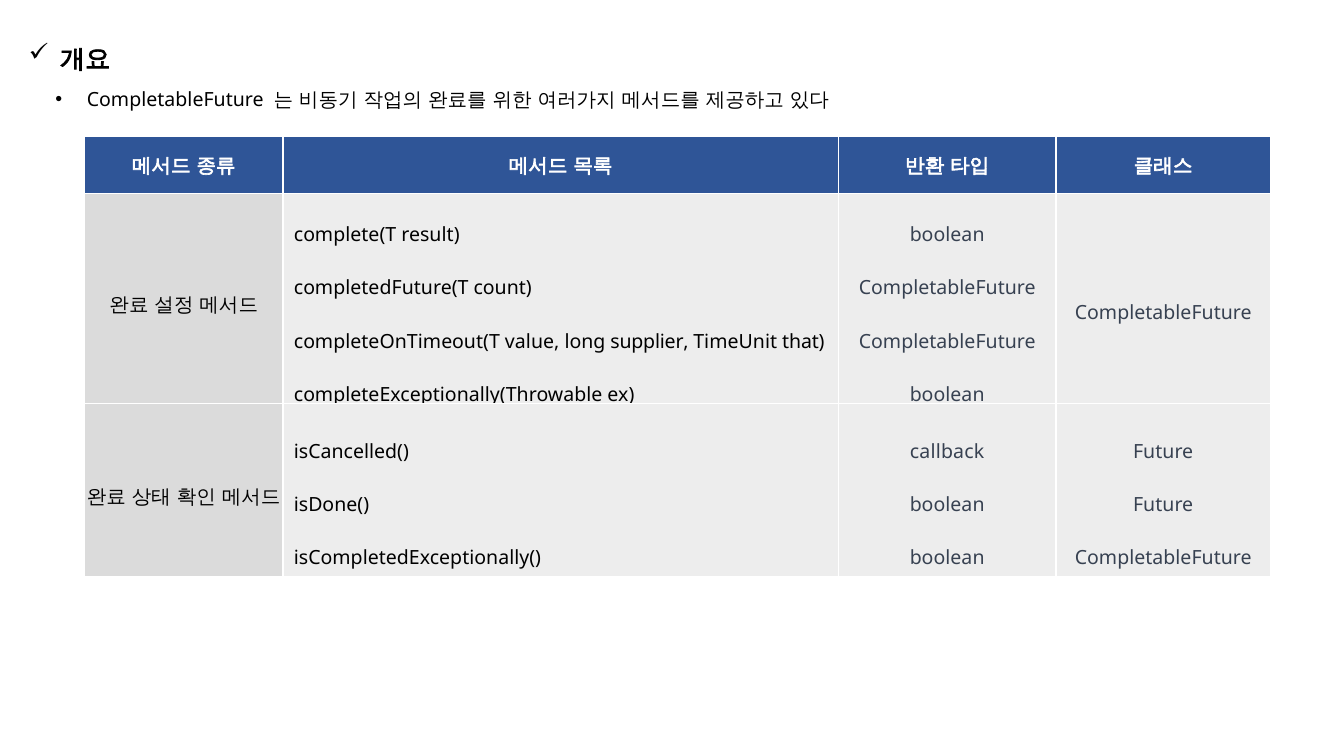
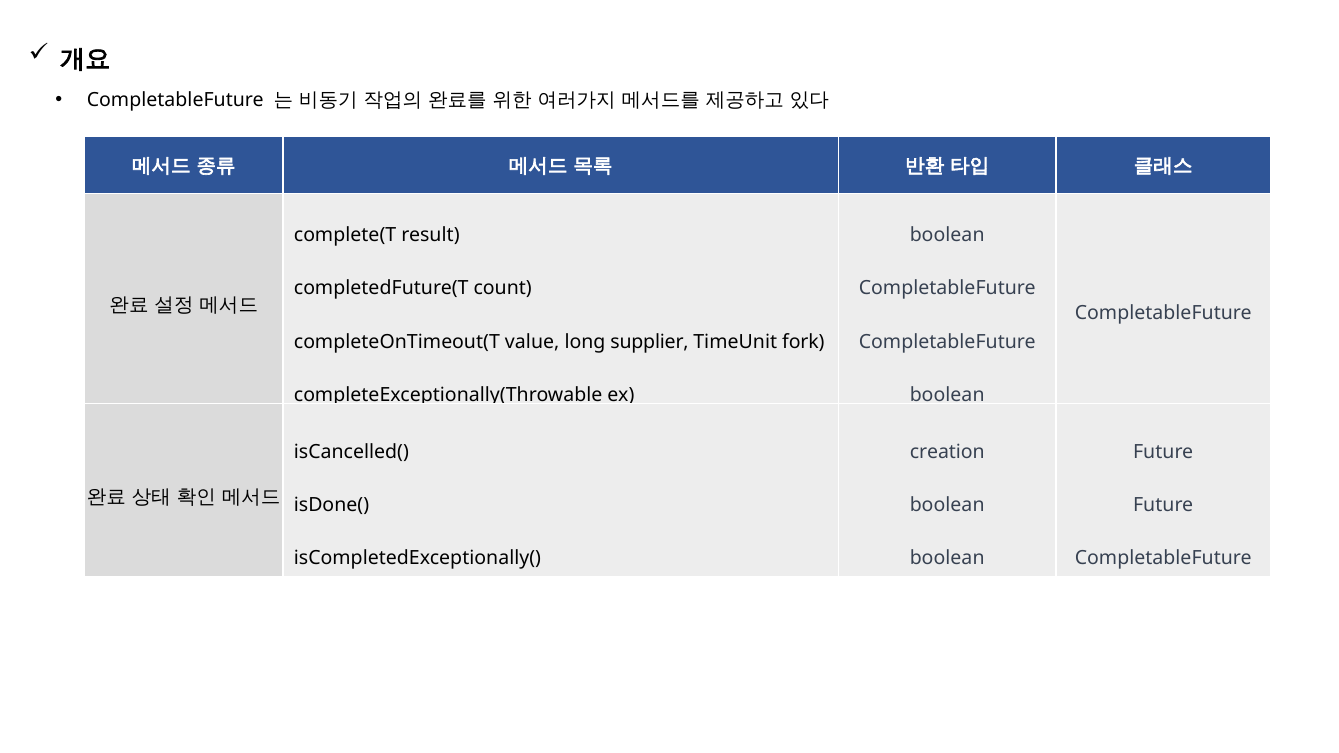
that: that -> fork
callback: callback -> creation
